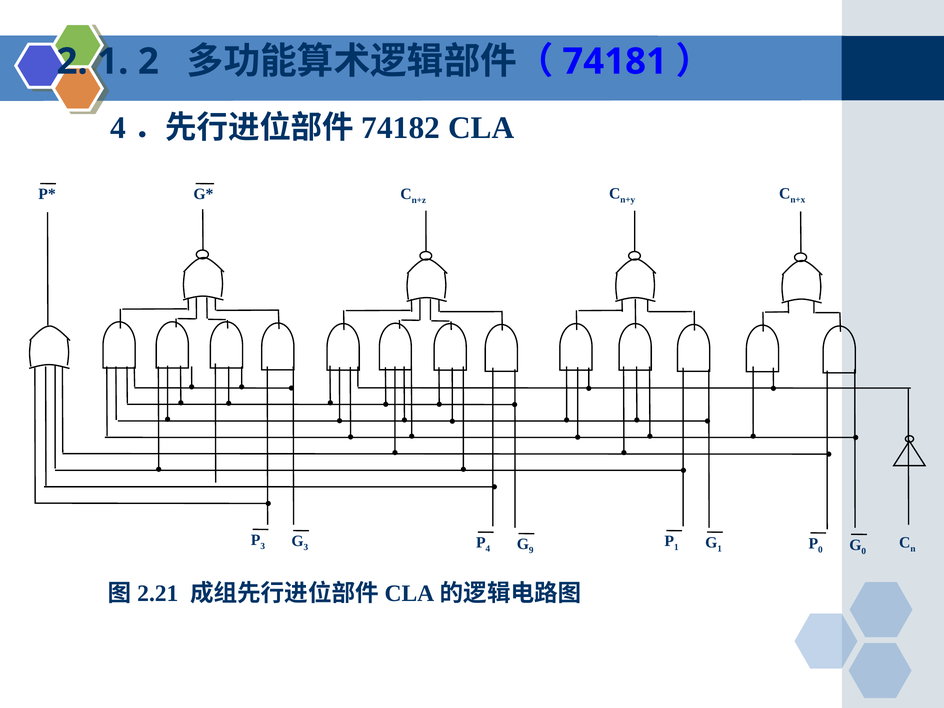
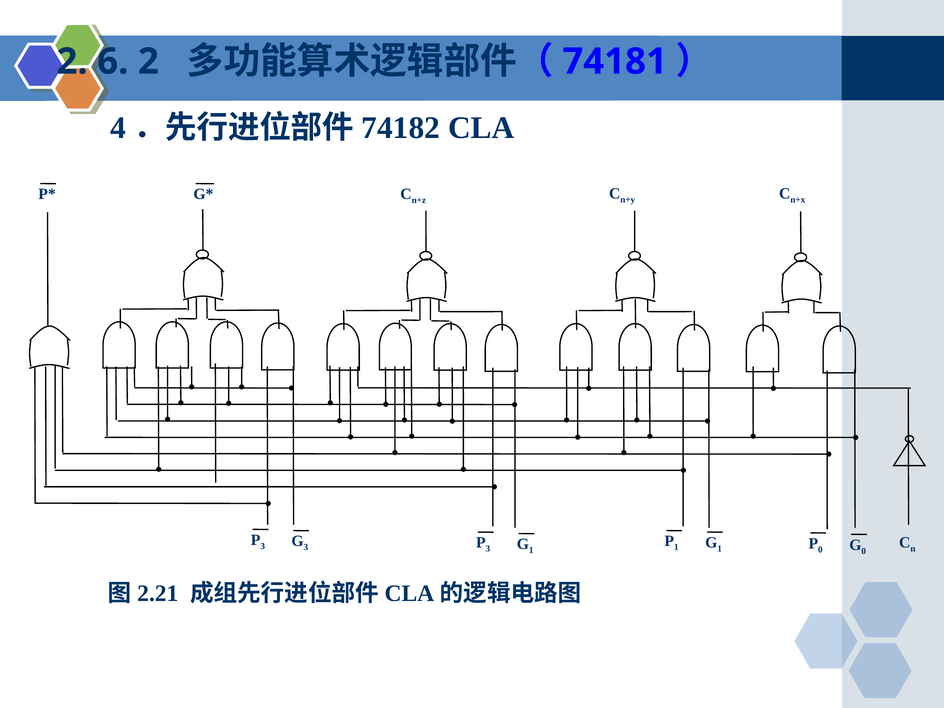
2 1: 1 -> 6
4 at (488, 549): 4 -> 3
9 at (531, 550): 9 -> 1
